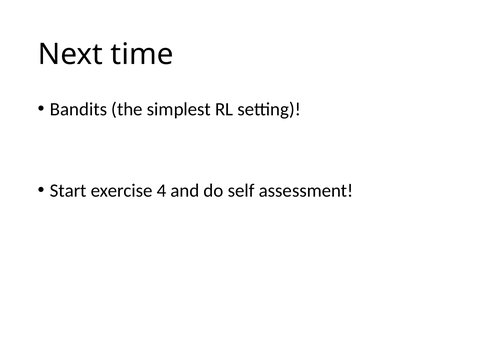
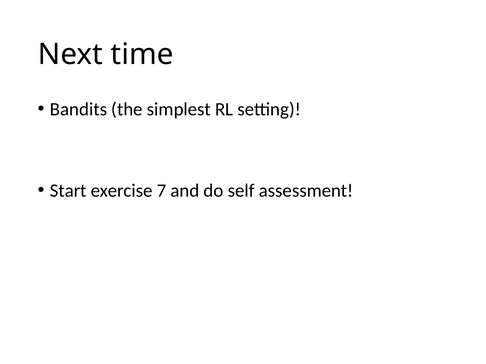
4: 4 -> 7
